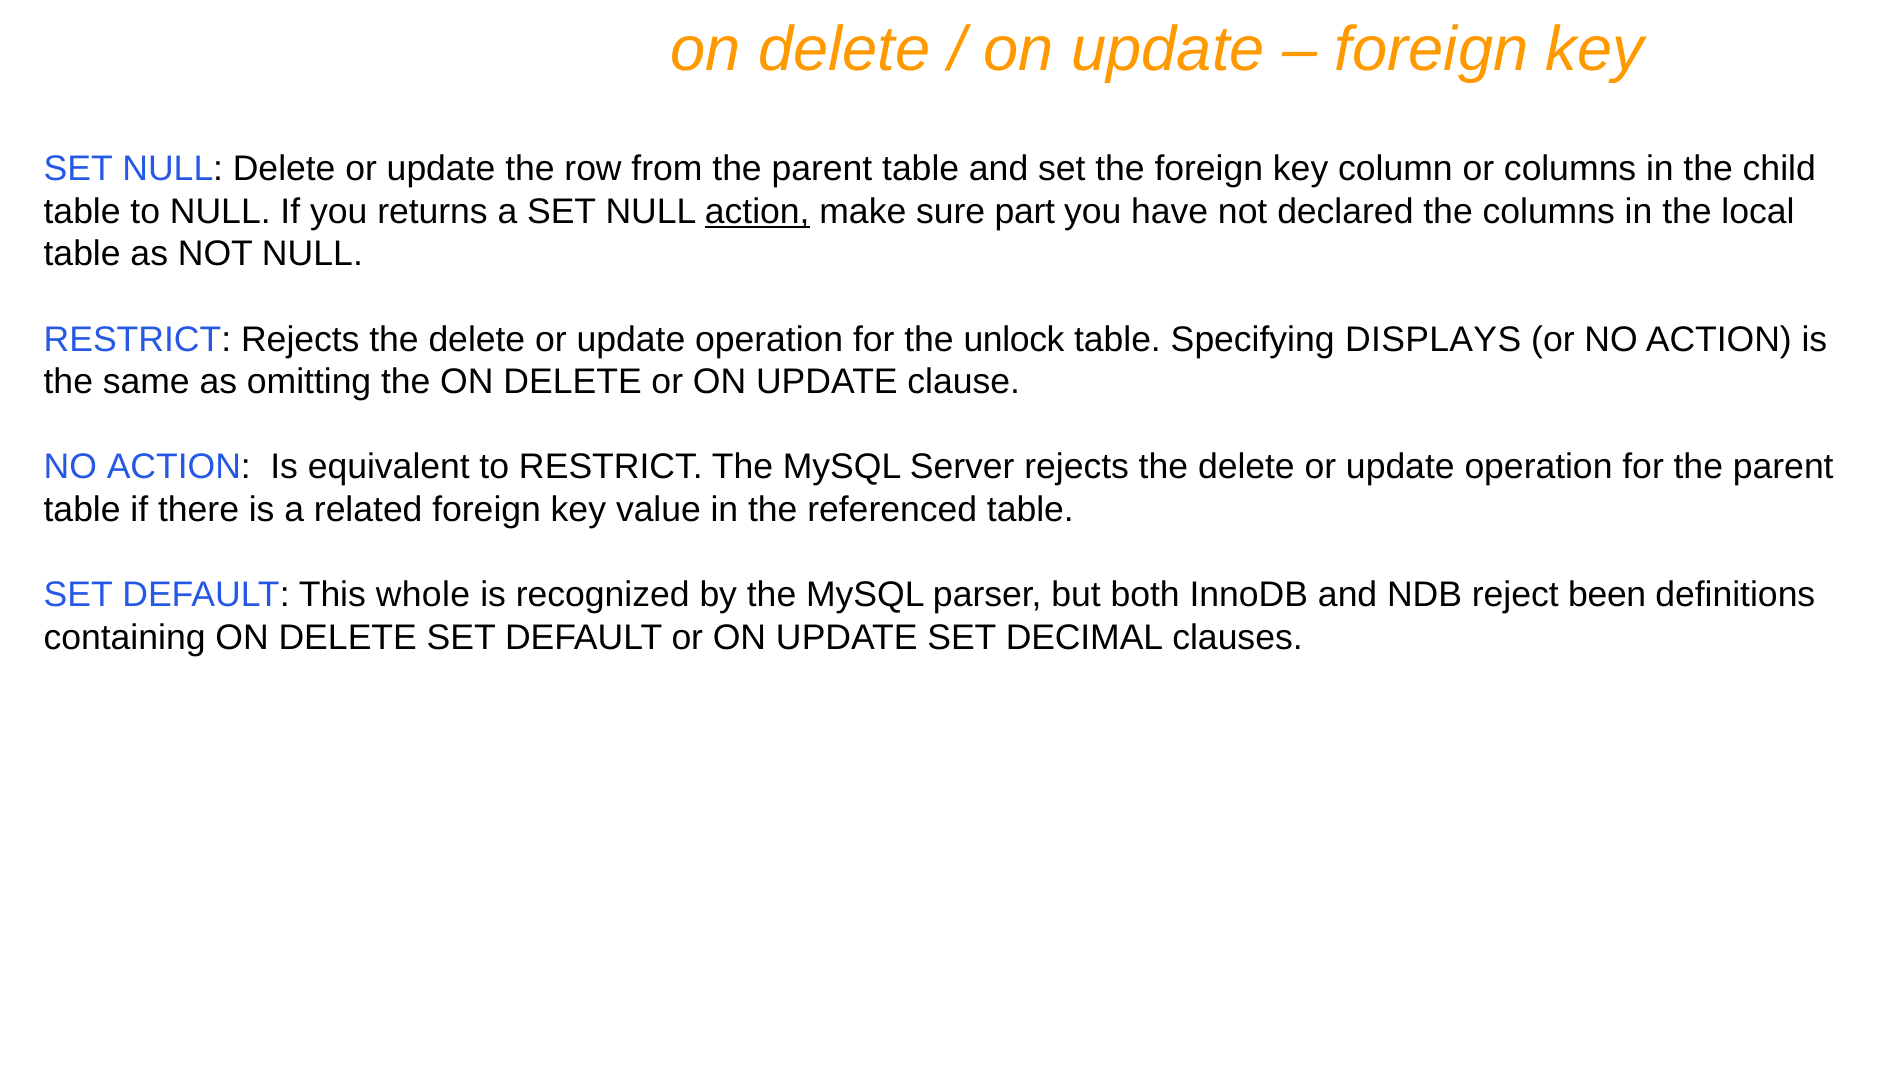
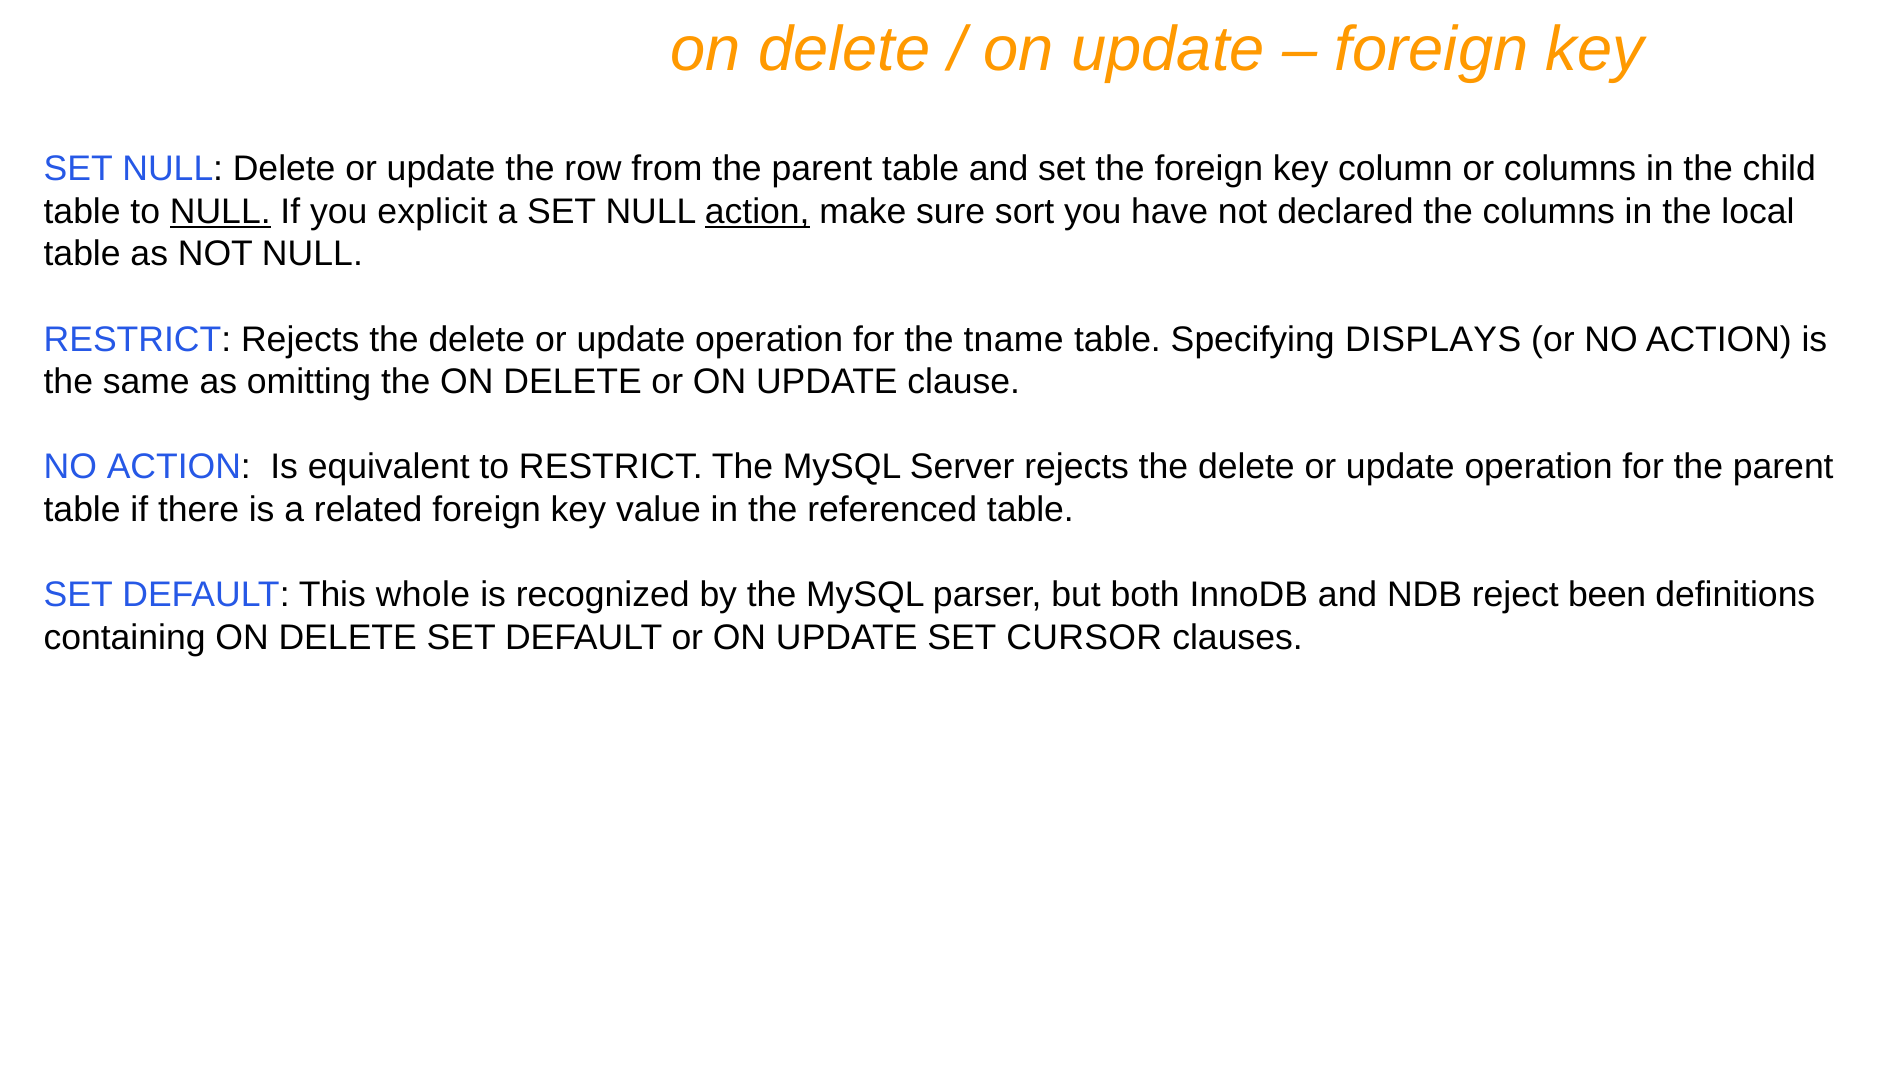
NULL at (220, 211) underline: none -> present
returns: returns -> explicit
part: part -> sort
unlock: unlock -> tname
DECIMAL: DECIMAL -> CURSOR
